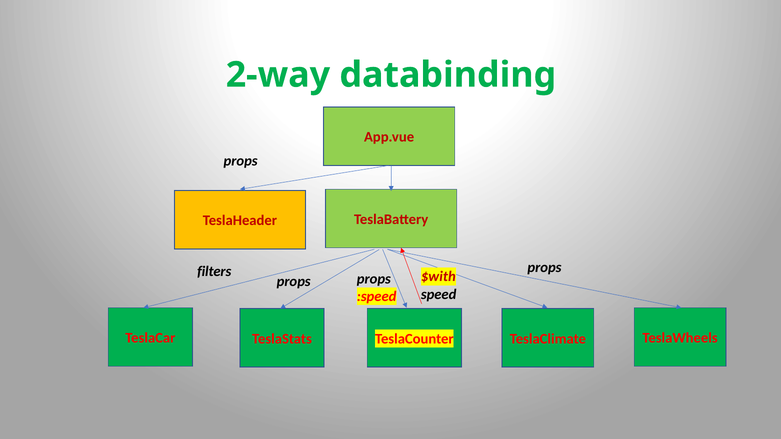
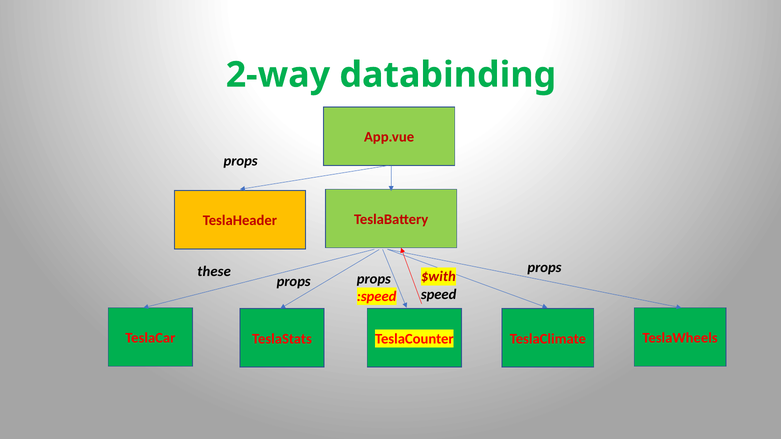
filters: filters -> these
